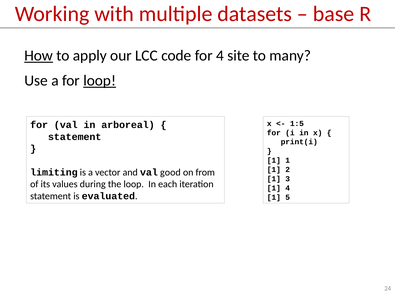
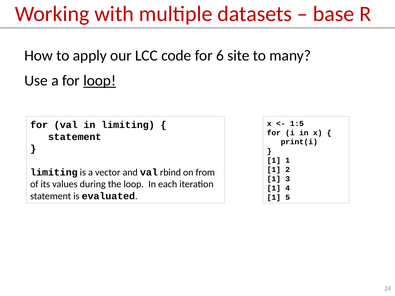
How underline: present -> none
for 4: 4 -> 6
in arboreal: arboreal -> limiting
good: good -> rbind
